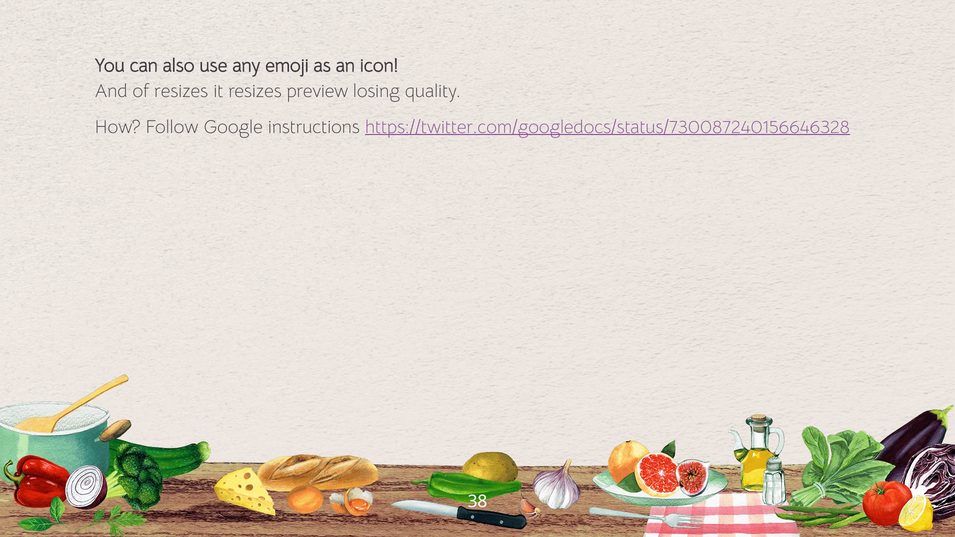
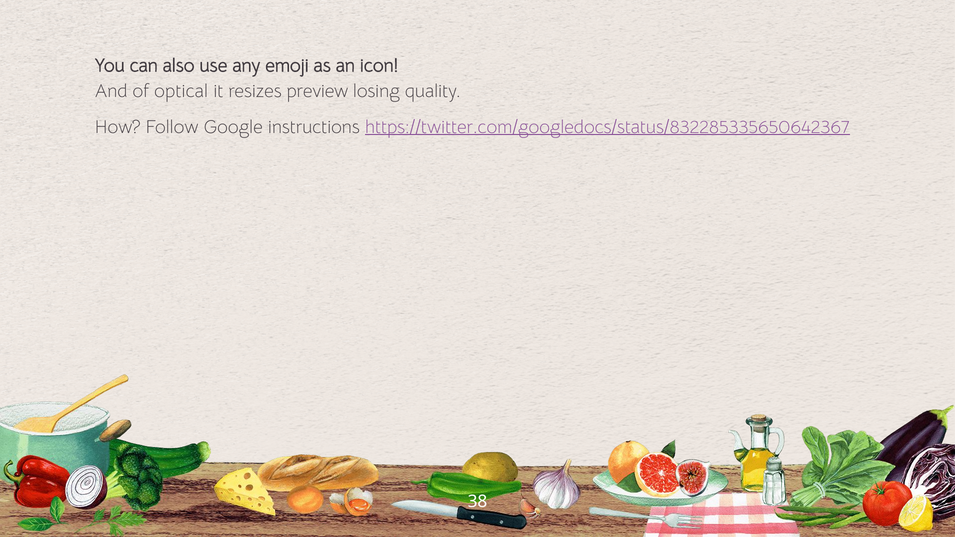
of resizes: resizes -> optical
https://twitter.com/googledocs/status/730087240156646328: https://twitter.com/googledocs/status/730087240156646328 -> https://twitter.com/googledocs/status/832285335650642367
